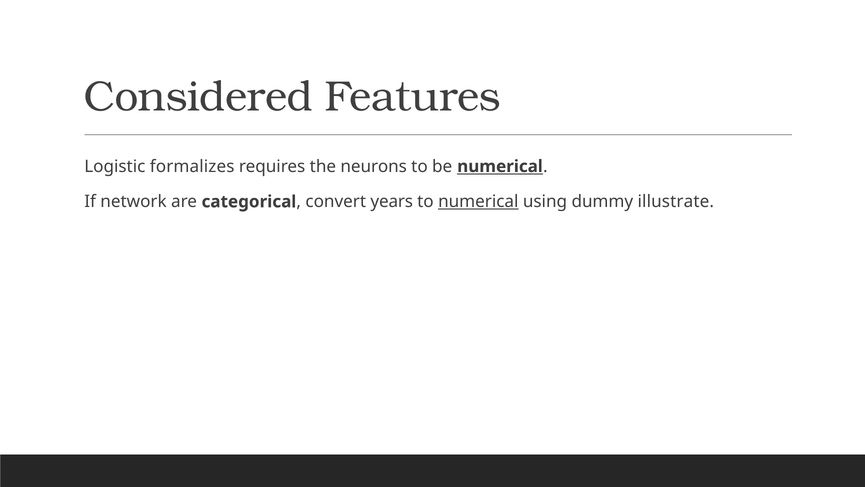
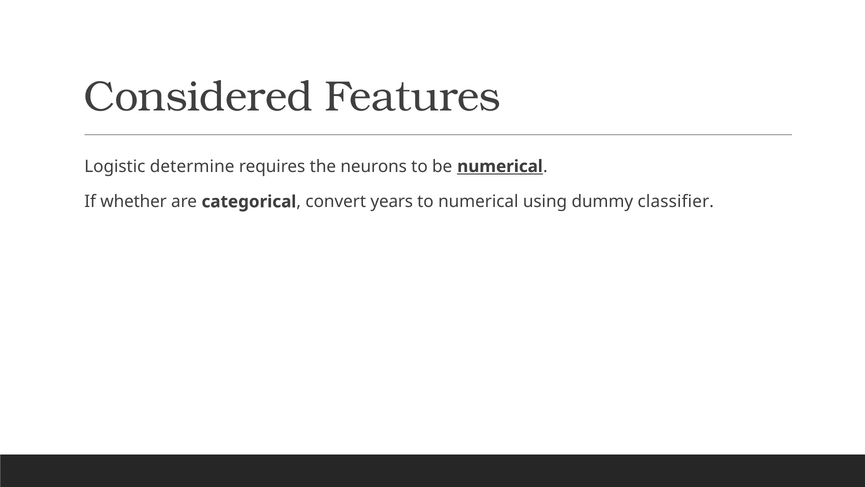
formalizes: formalizes -> determine
network: network -> whether
numerical at (478, 202) underline: present -> none
illustrate: illustrate -> classifier
